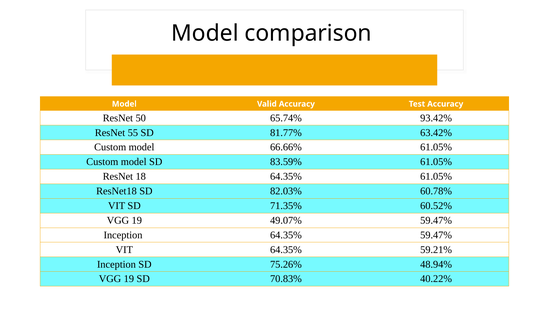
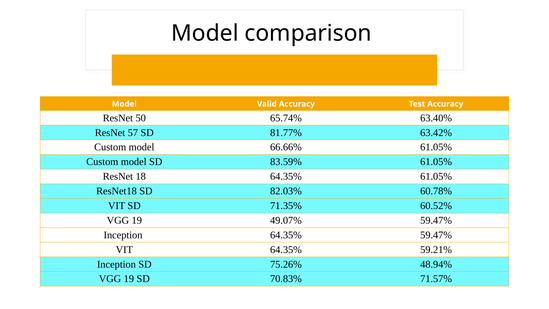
93.42%: 93.42% -> 63.40%
55: 55 -> 57
40.22%: 40.22% -> 71.57%
